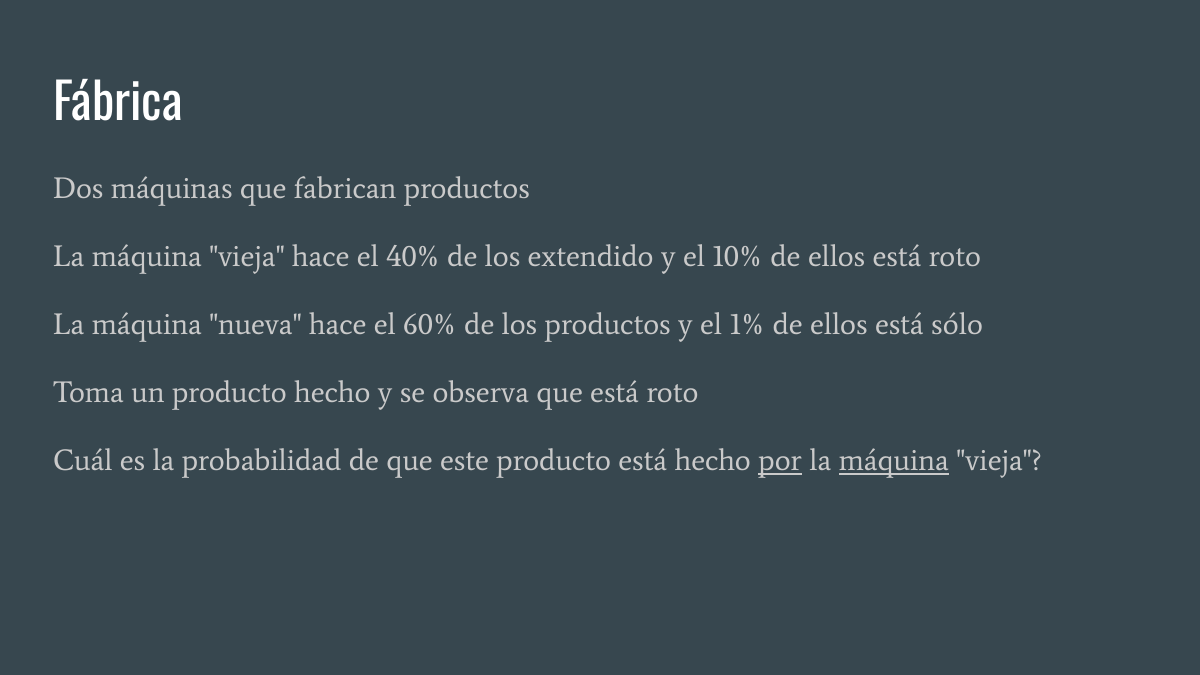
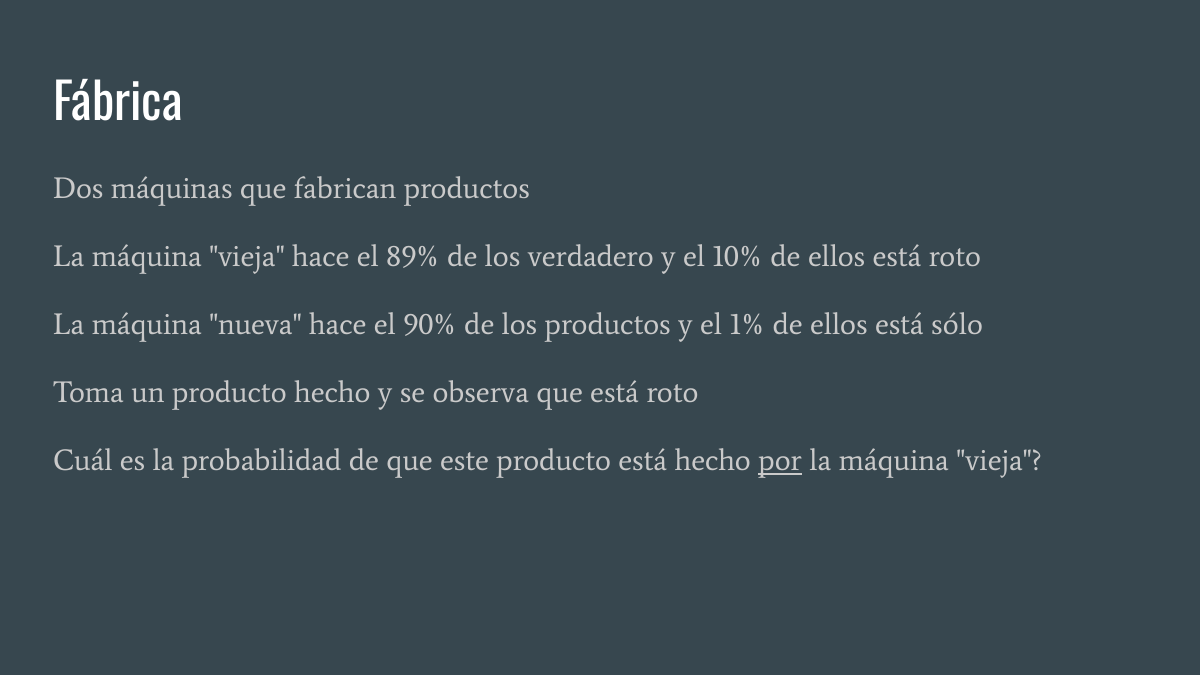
40%: 40% -> 89%
extendido: extendido -> verdadero
60%: 60% -> 90%
máquina at (894, 461) underline: present -> none
